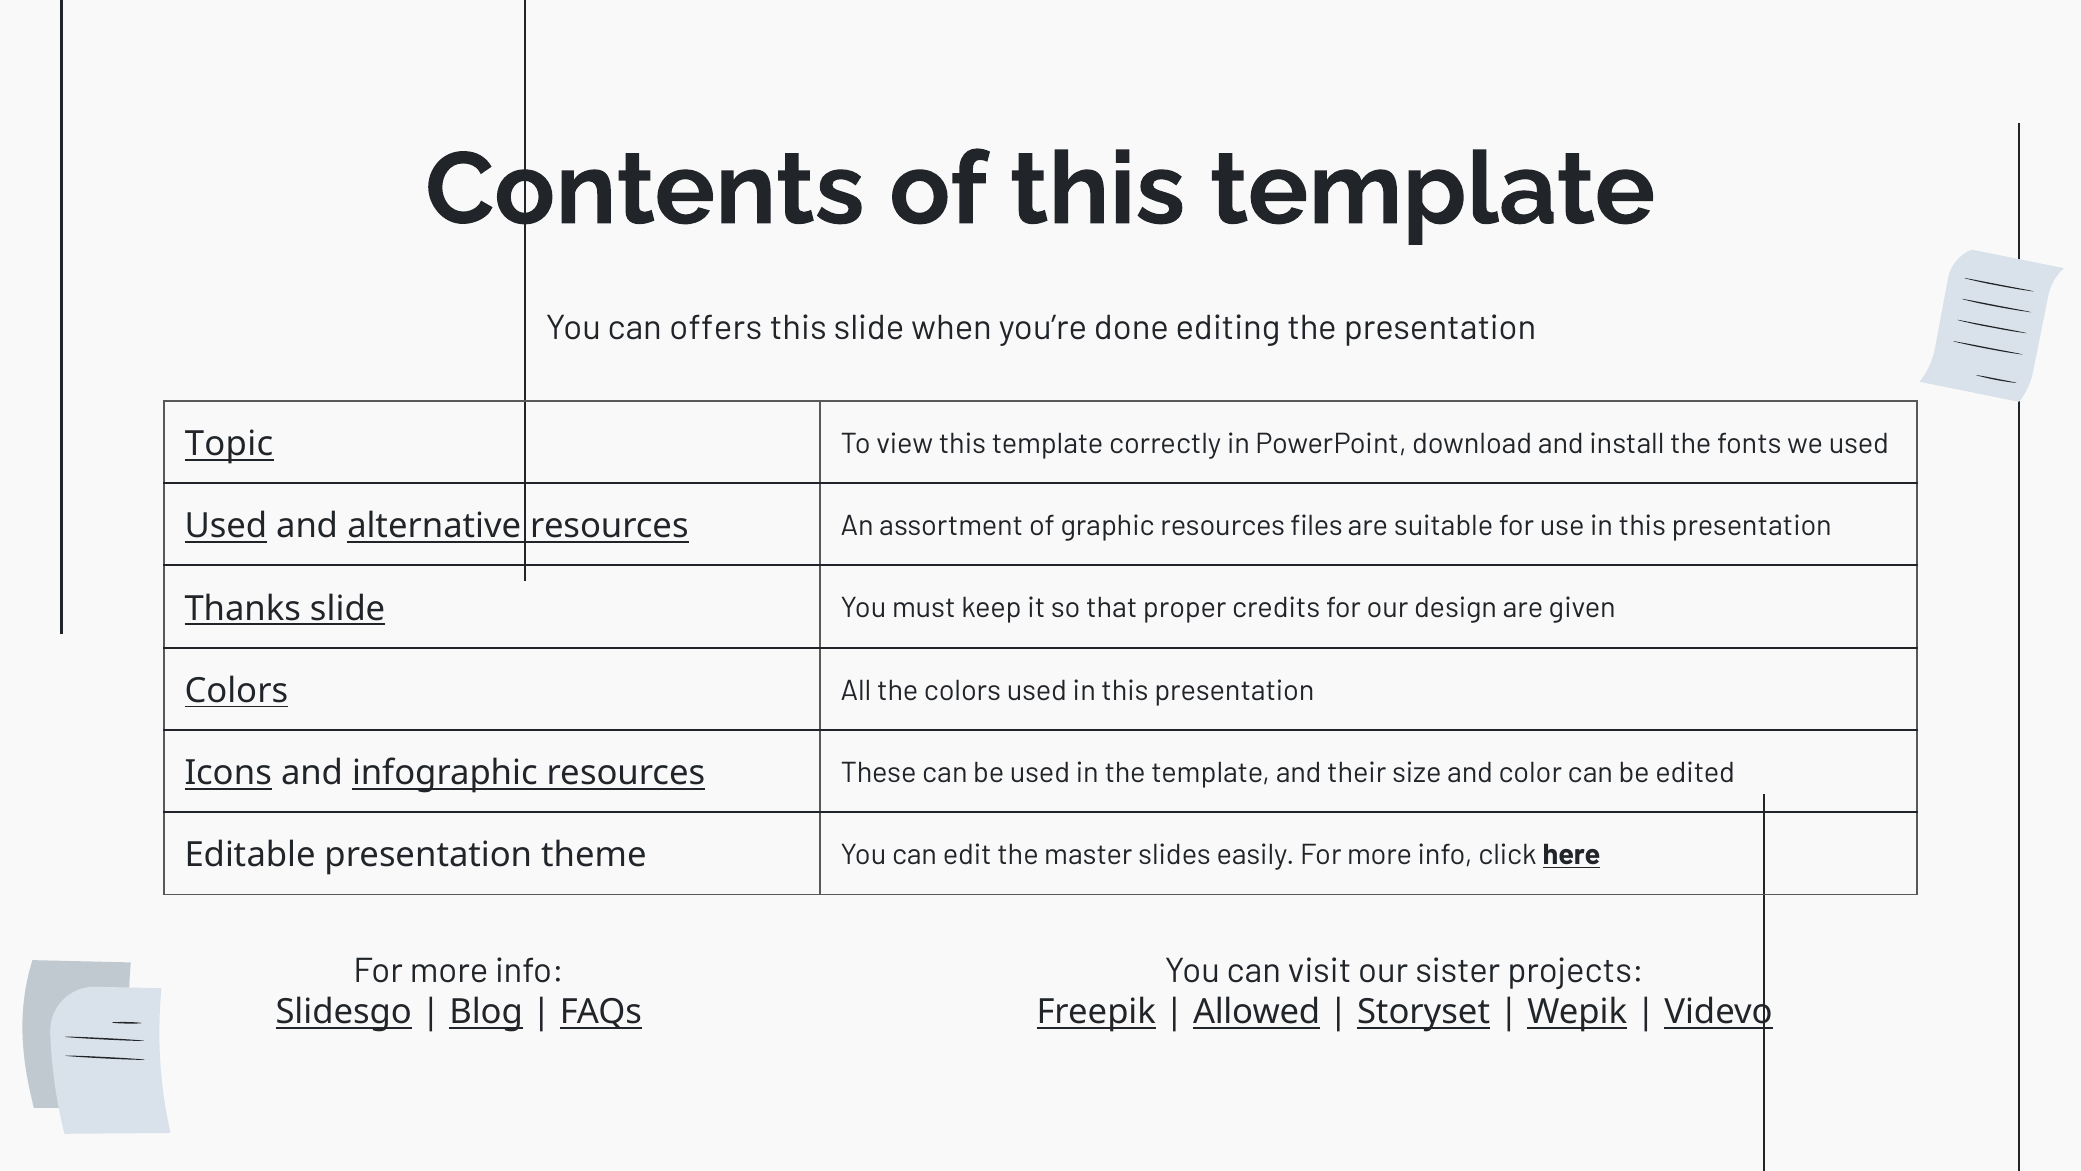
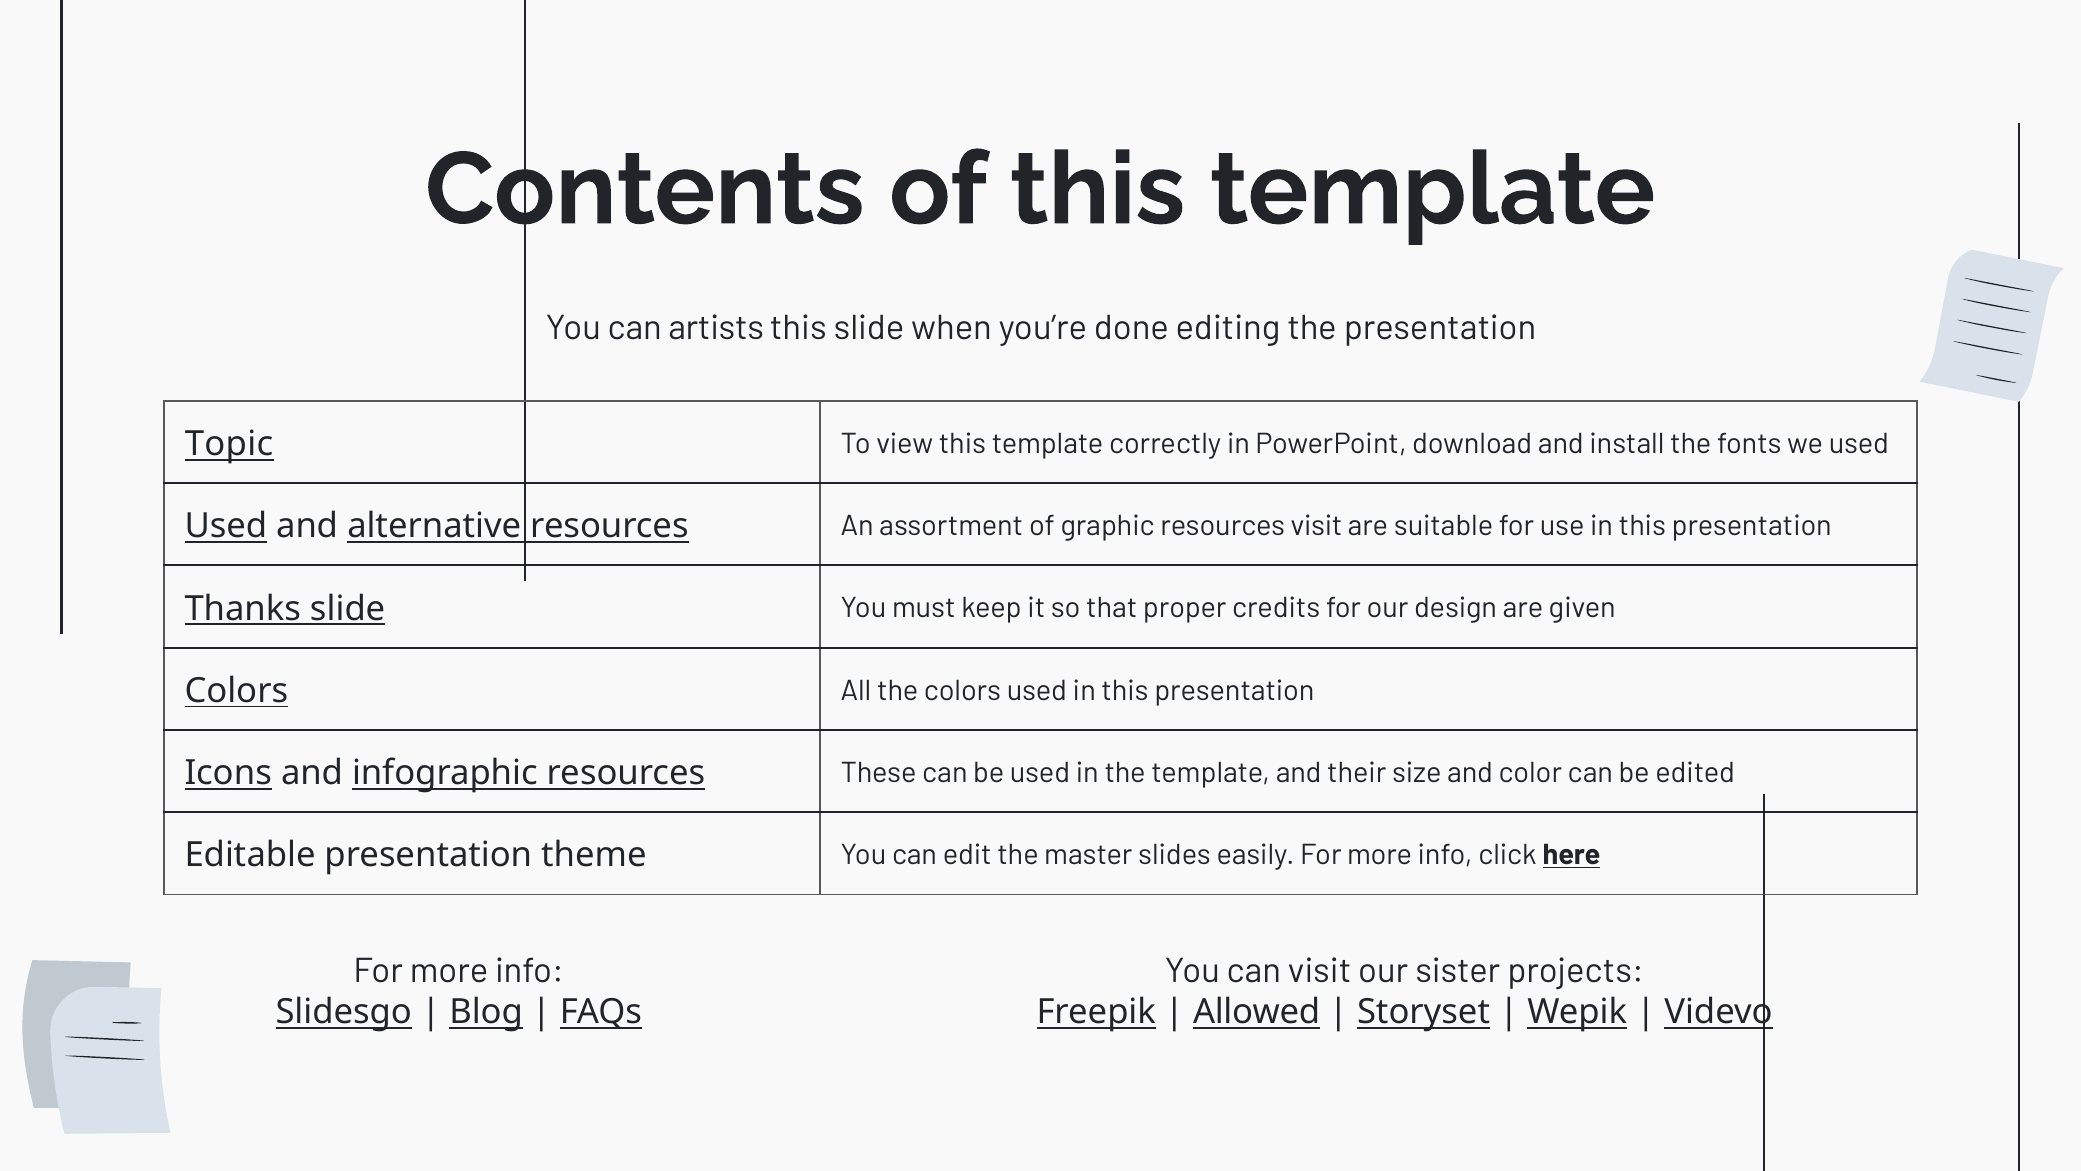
offers: offers -> artists
resources files: files -> visit
